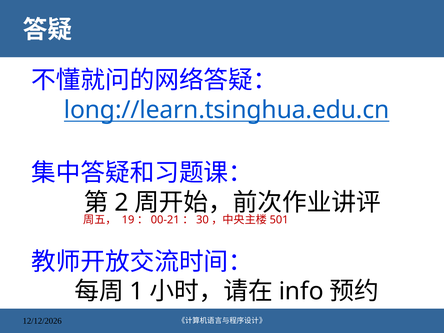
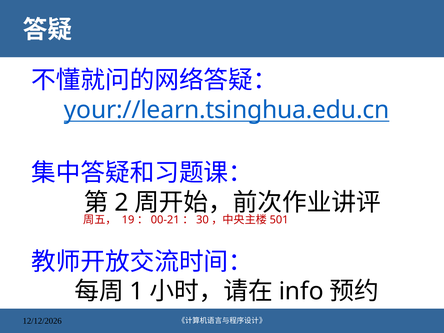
long://learn.tsinghua.edu.cn: long://learn.tsinghua.edu.cn -> your://learn.tsinghua.edu.cn
